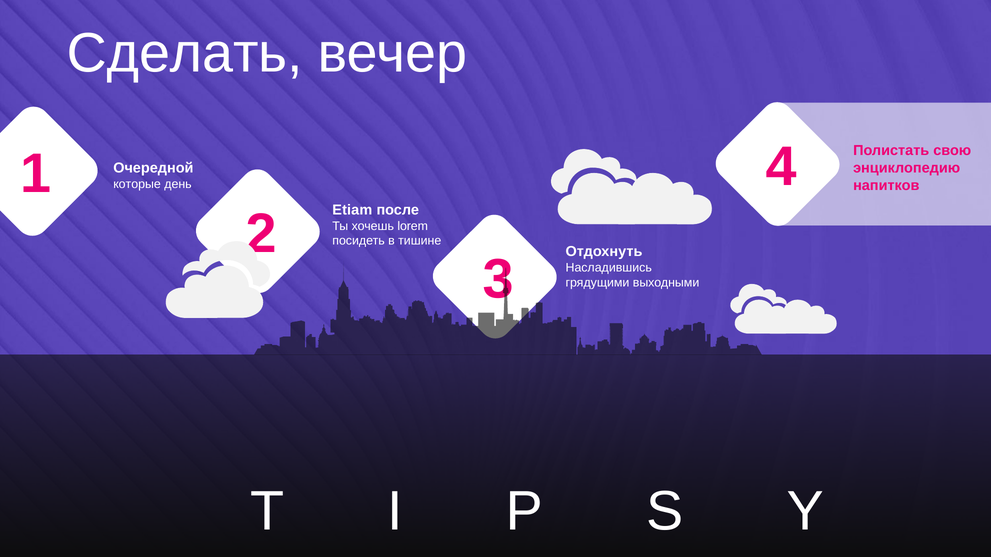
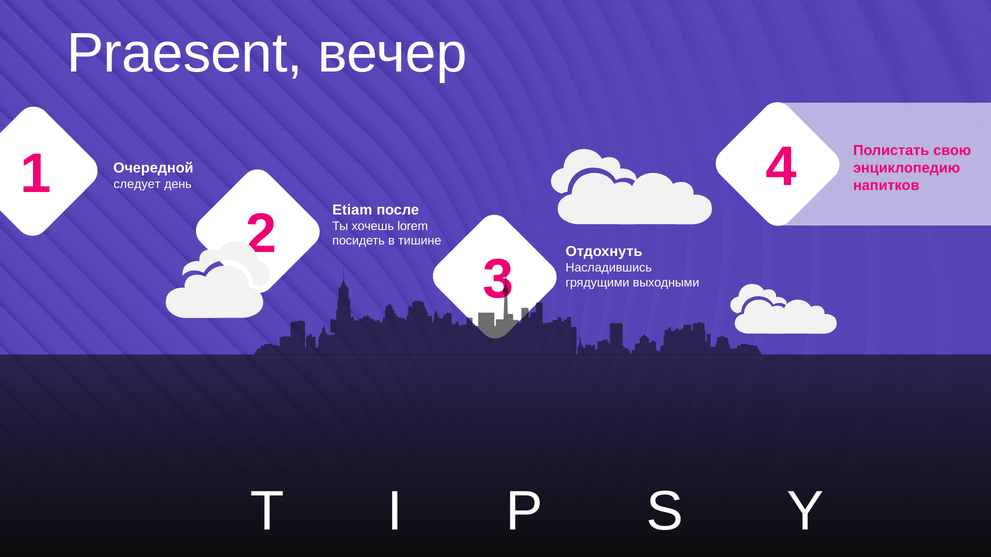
Сделать: Сделать -> Praesent
которые: которые -> следует
